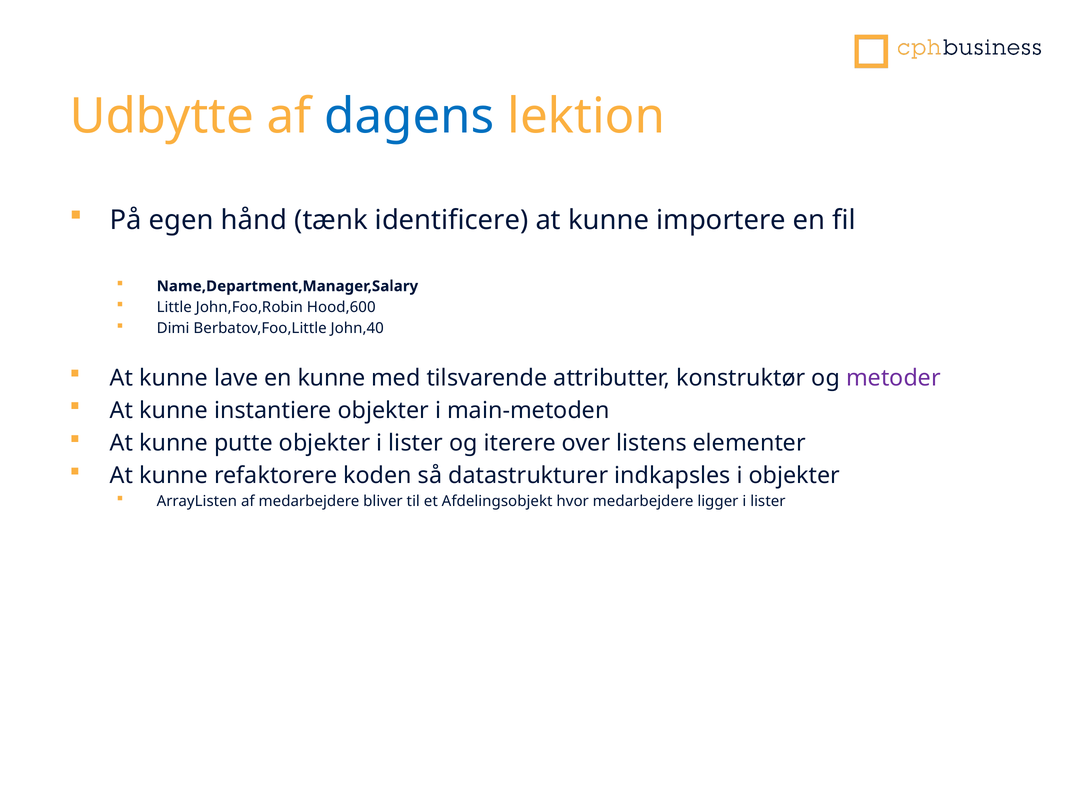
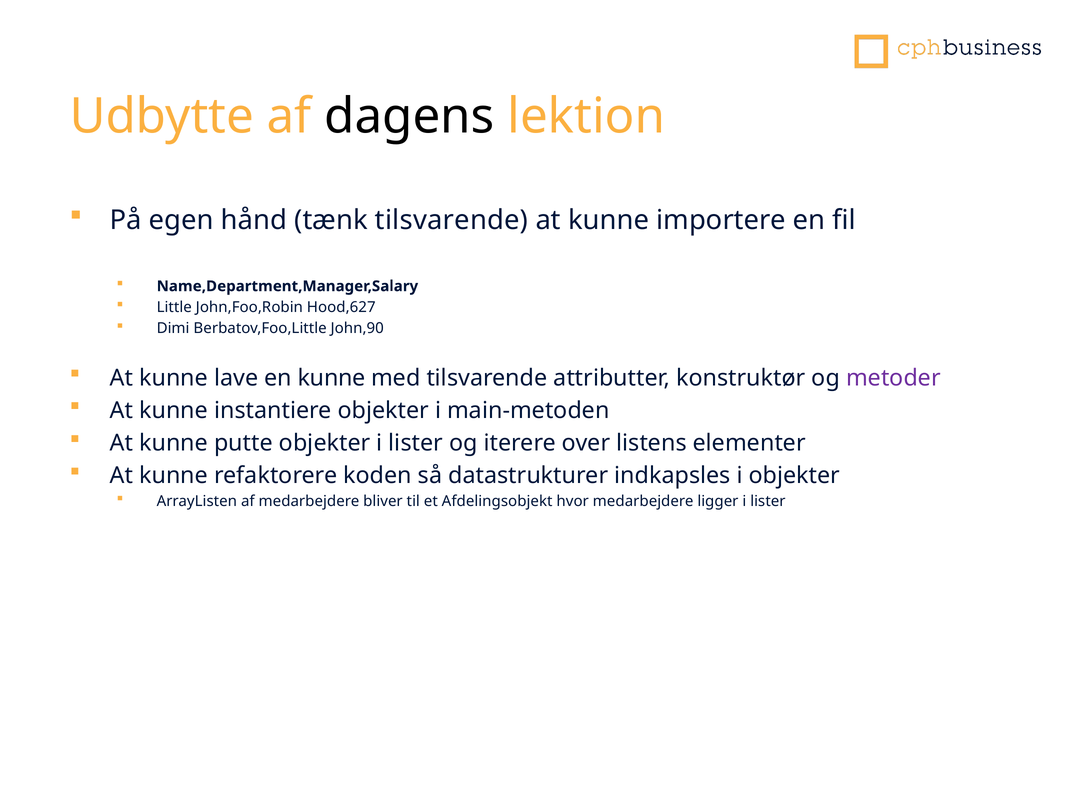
dagens colour: blue -> black
tænk identificere: identificere -> tilsvarende
Hood,600: Hood,600 -> Hood,627
John,40: John,40 -> John,90
